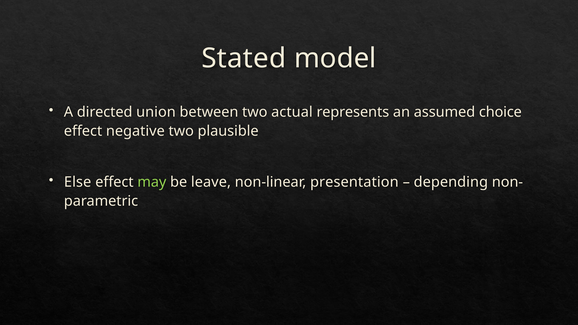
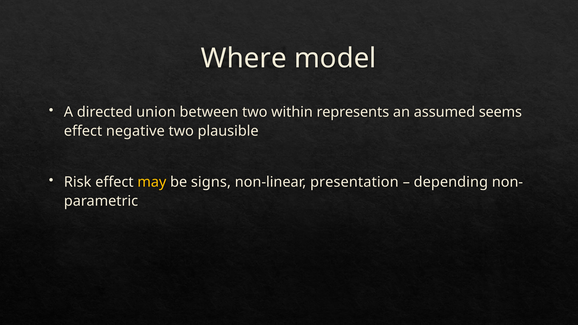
Stated: Stated -> Where
actual: actual -> within
choice: choice -> seems
Else: Else -> Risk
may colour: light green -> yellow
leave: leave -> signs
